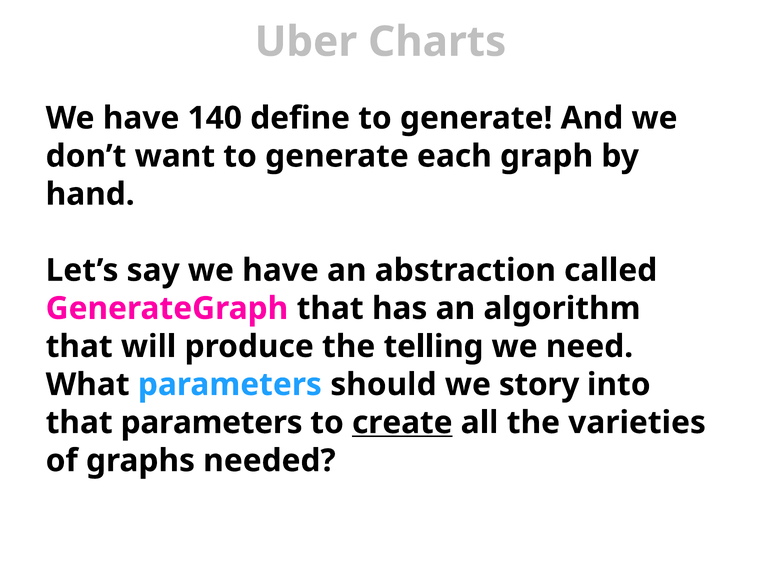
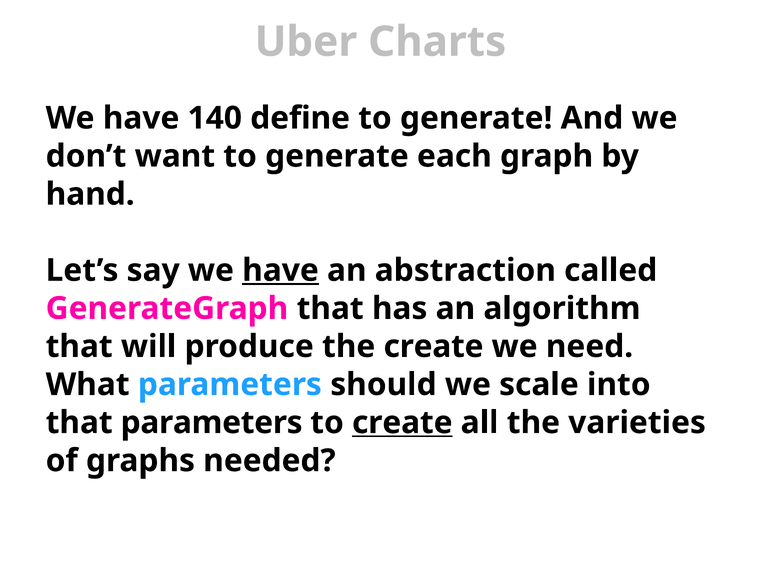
have at (281, 270) underline: none -> present
the telling: telling -> create
story: story -> scale
